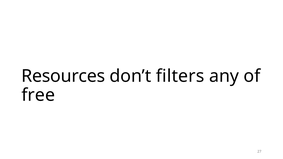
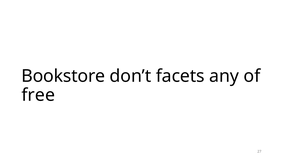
Resources: Resources -> Bookstore
filters: filters -> facets
